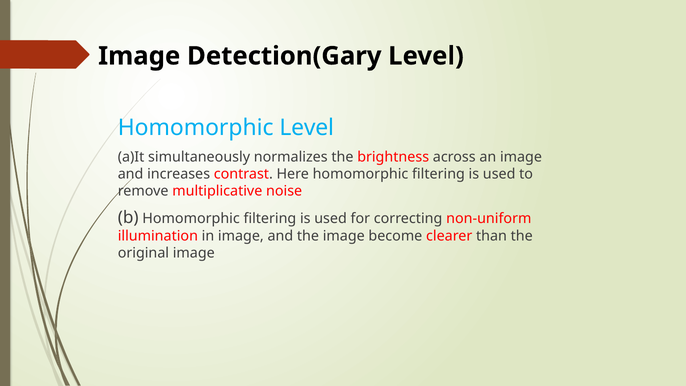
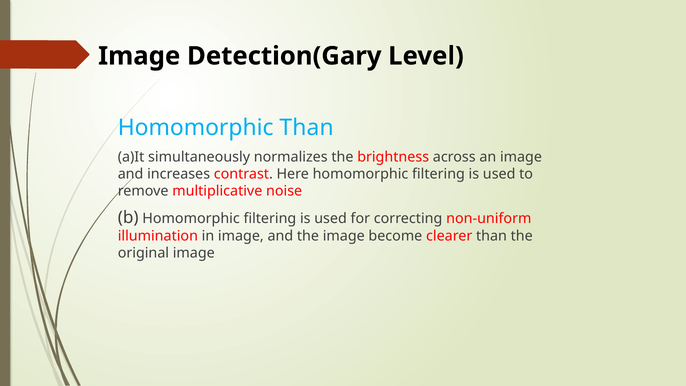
Homomorphic Level: Level -> Than
